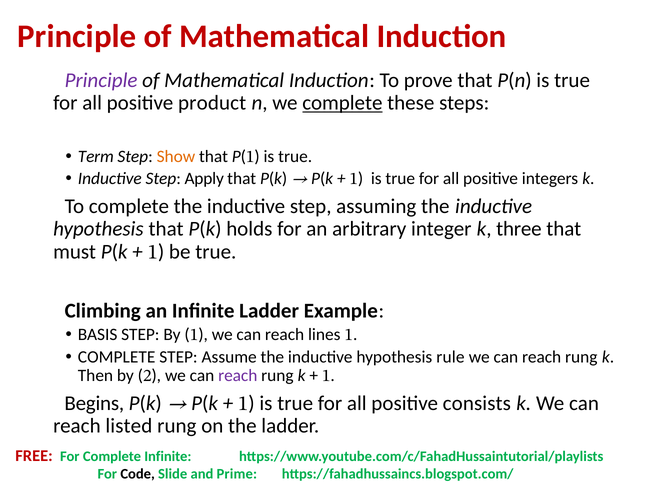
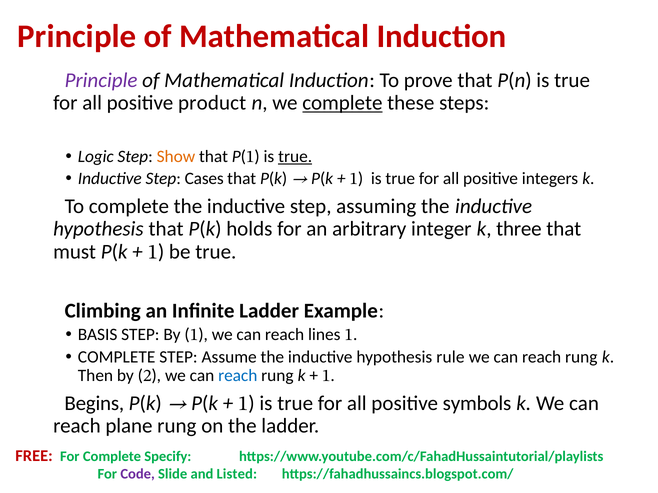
Term: Term -> Logic
true at (295, 157) underline: none -> present
Apply: Apply -> Cases
reach at (238, 376) colour: purple -> blue
consists: consists -> symbols
listed: listed -> plane
Complete Infinite: Infinite -> Specify
Code colour: black -> purple
Prime: Prime -> Listed
